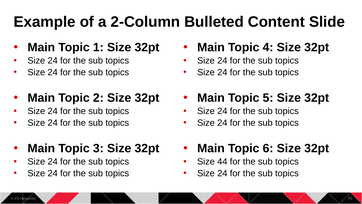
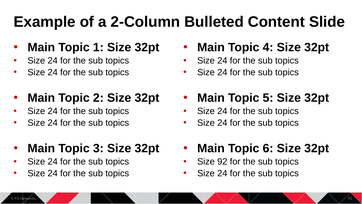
44: 44 -> 92
